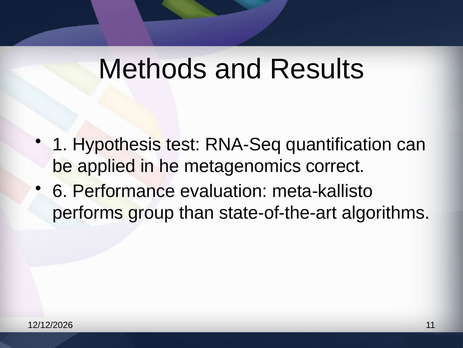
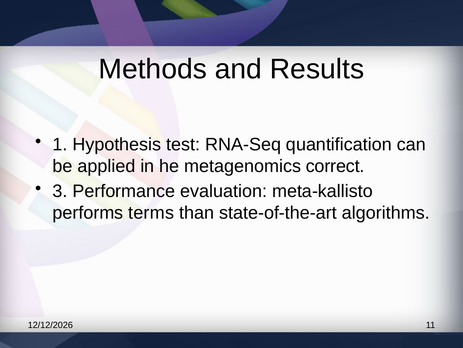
6: 6 -> 3
group: group -> terms
